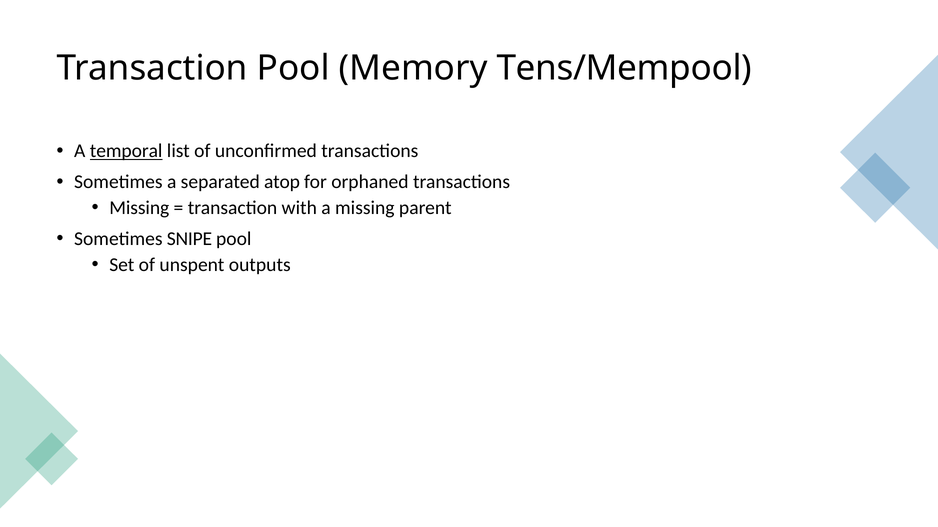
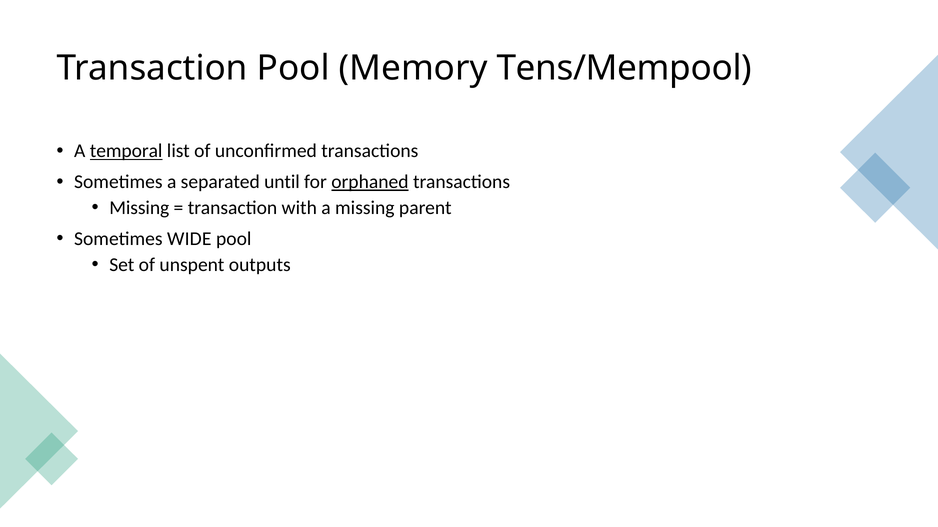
atop: atop -> until
orphaned underline: none -> present
SNIPE: SNIPE -> WIDE
